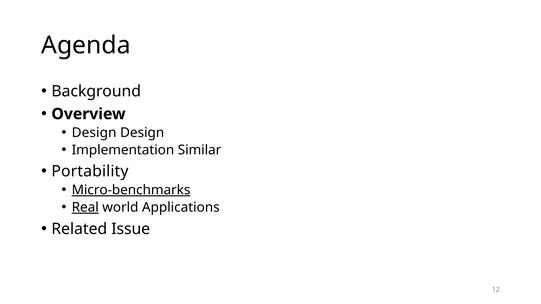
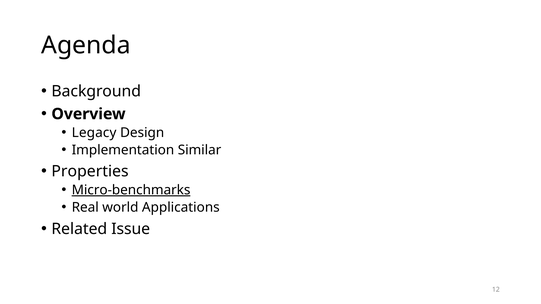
Design at (94, 133): Design -> Legacy
Portability: Portability -> Properties
Real underline: present -> none
